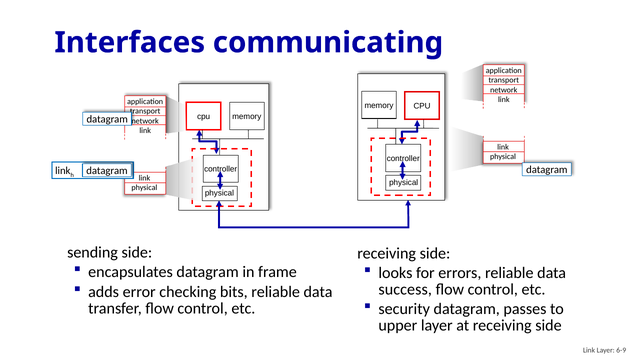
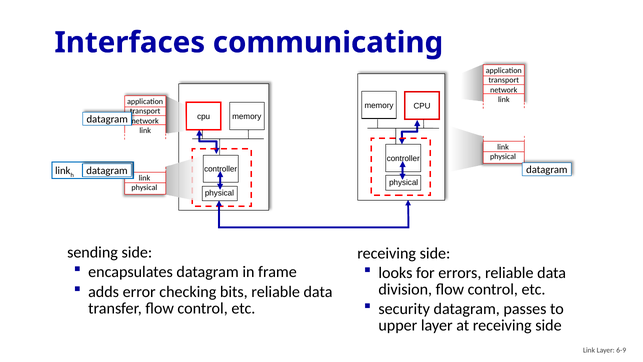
success: success -> division
